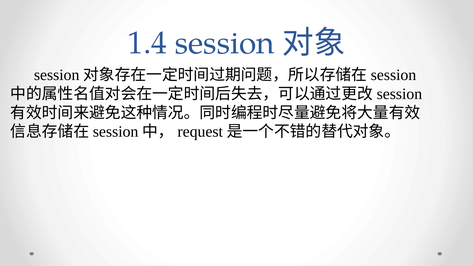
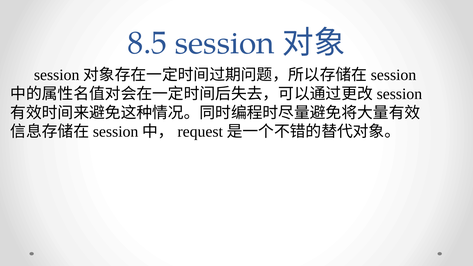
1.4: 1.4 -> 8.5
